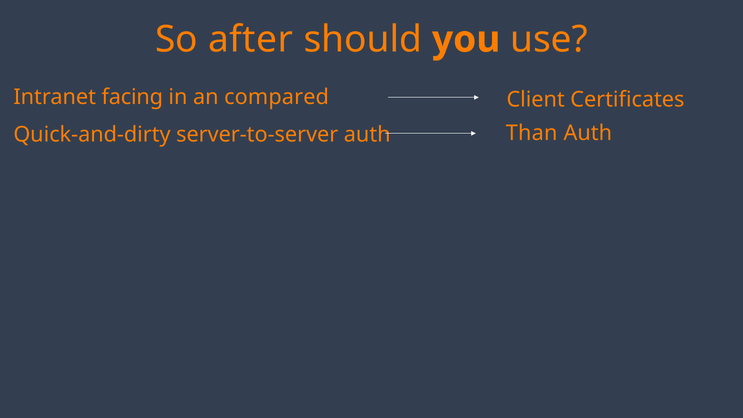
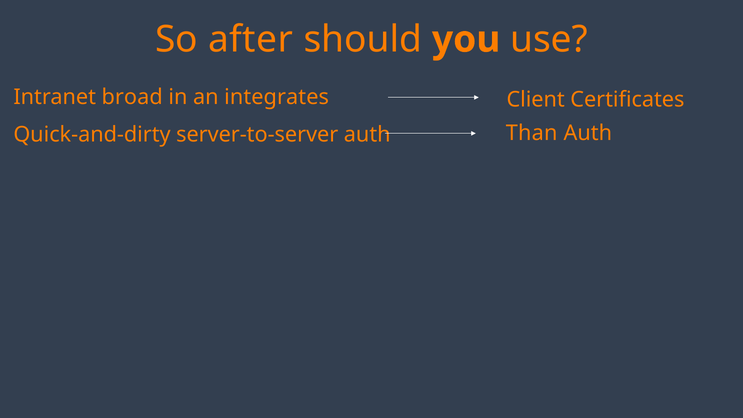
facing: facing -> broad
compared: compared -> integrates
